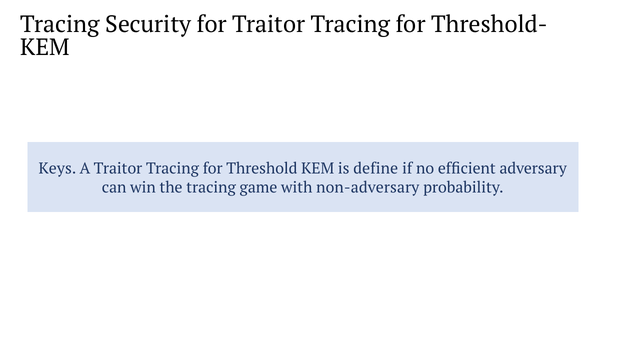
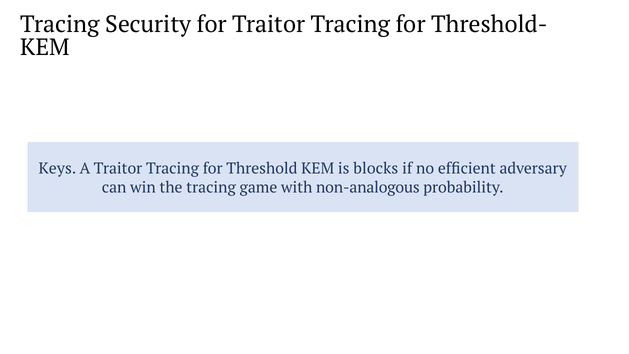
define: define -> blocks
non-adversary: non-adversary -> non-analogous
